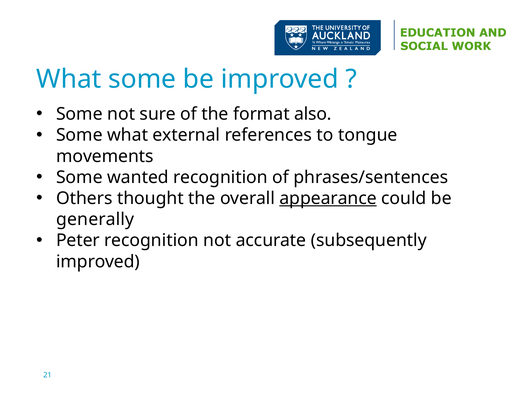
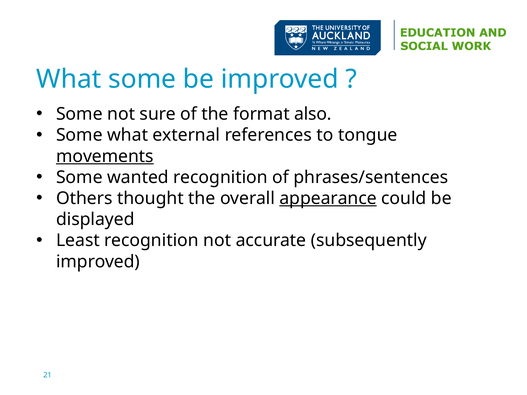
movements underline: none -> present
generally: generally -> displayed
Peter: Peter -> Least
